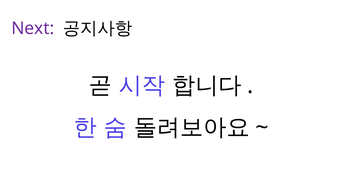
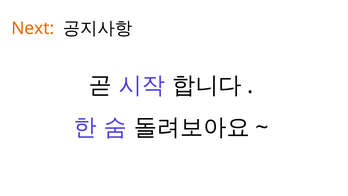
Next colour: purple -> orange
